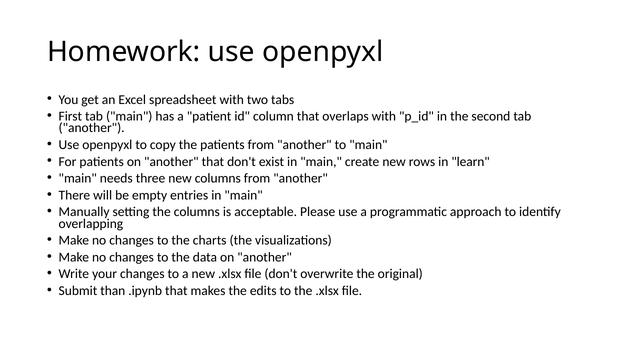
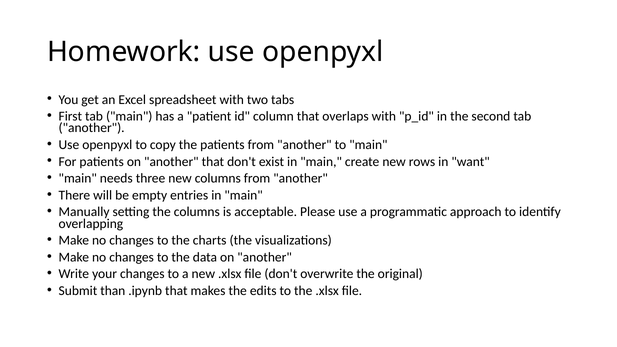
learn: learn -> want
